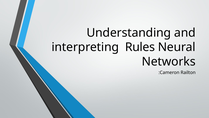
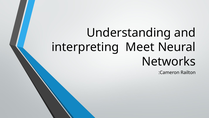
Rules: Rules -> Meet
